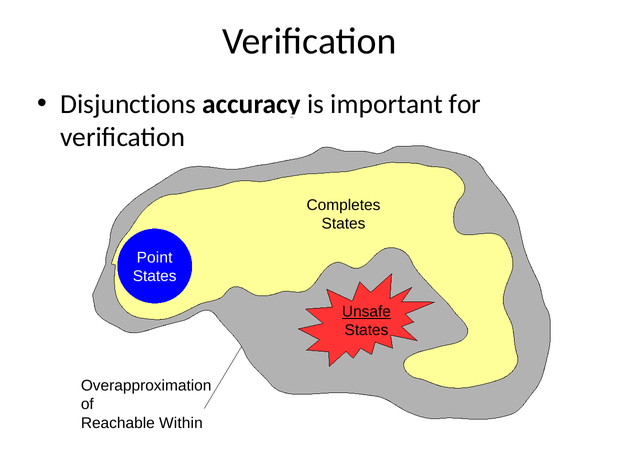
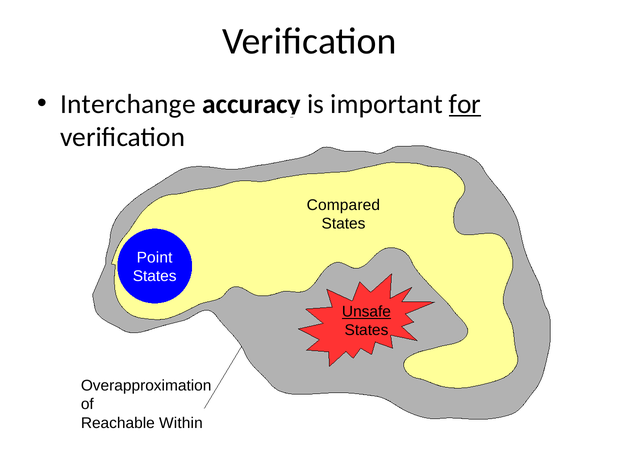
Disjunctions: Disjunctions -> Interchange
for underline: none -> present
Completes: Completes -> Compared
